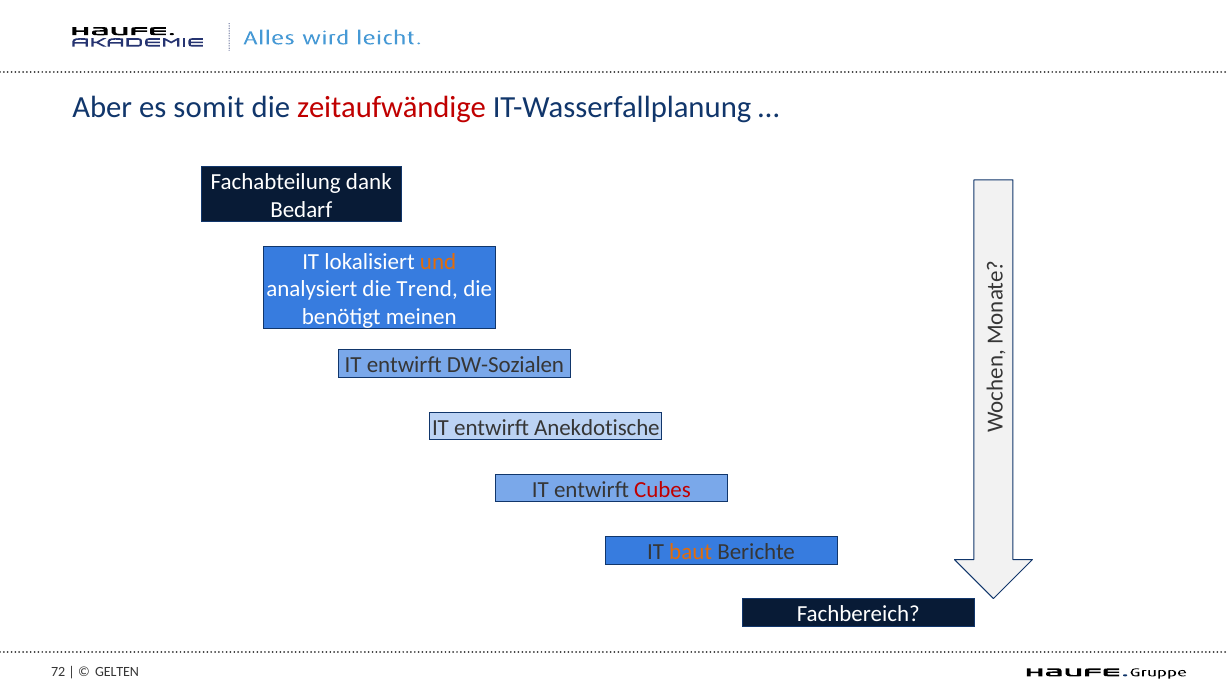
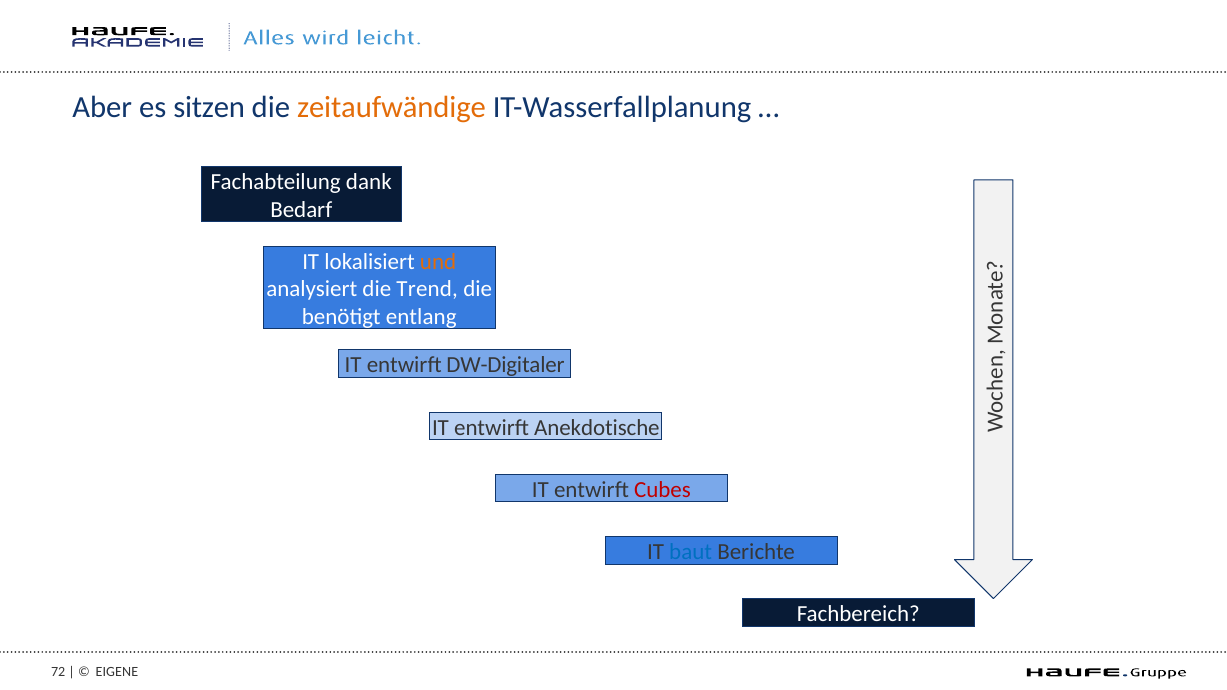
somit: somit -> sitzen
zeitaufwändige colour: red -> orange
meinen: meinen -> entlang
DW-Sozialen: DW-Sozialen -> DW-Digitaler
baut colour: orange -> blue
GELTEN: GELTEN -> EIGENE
